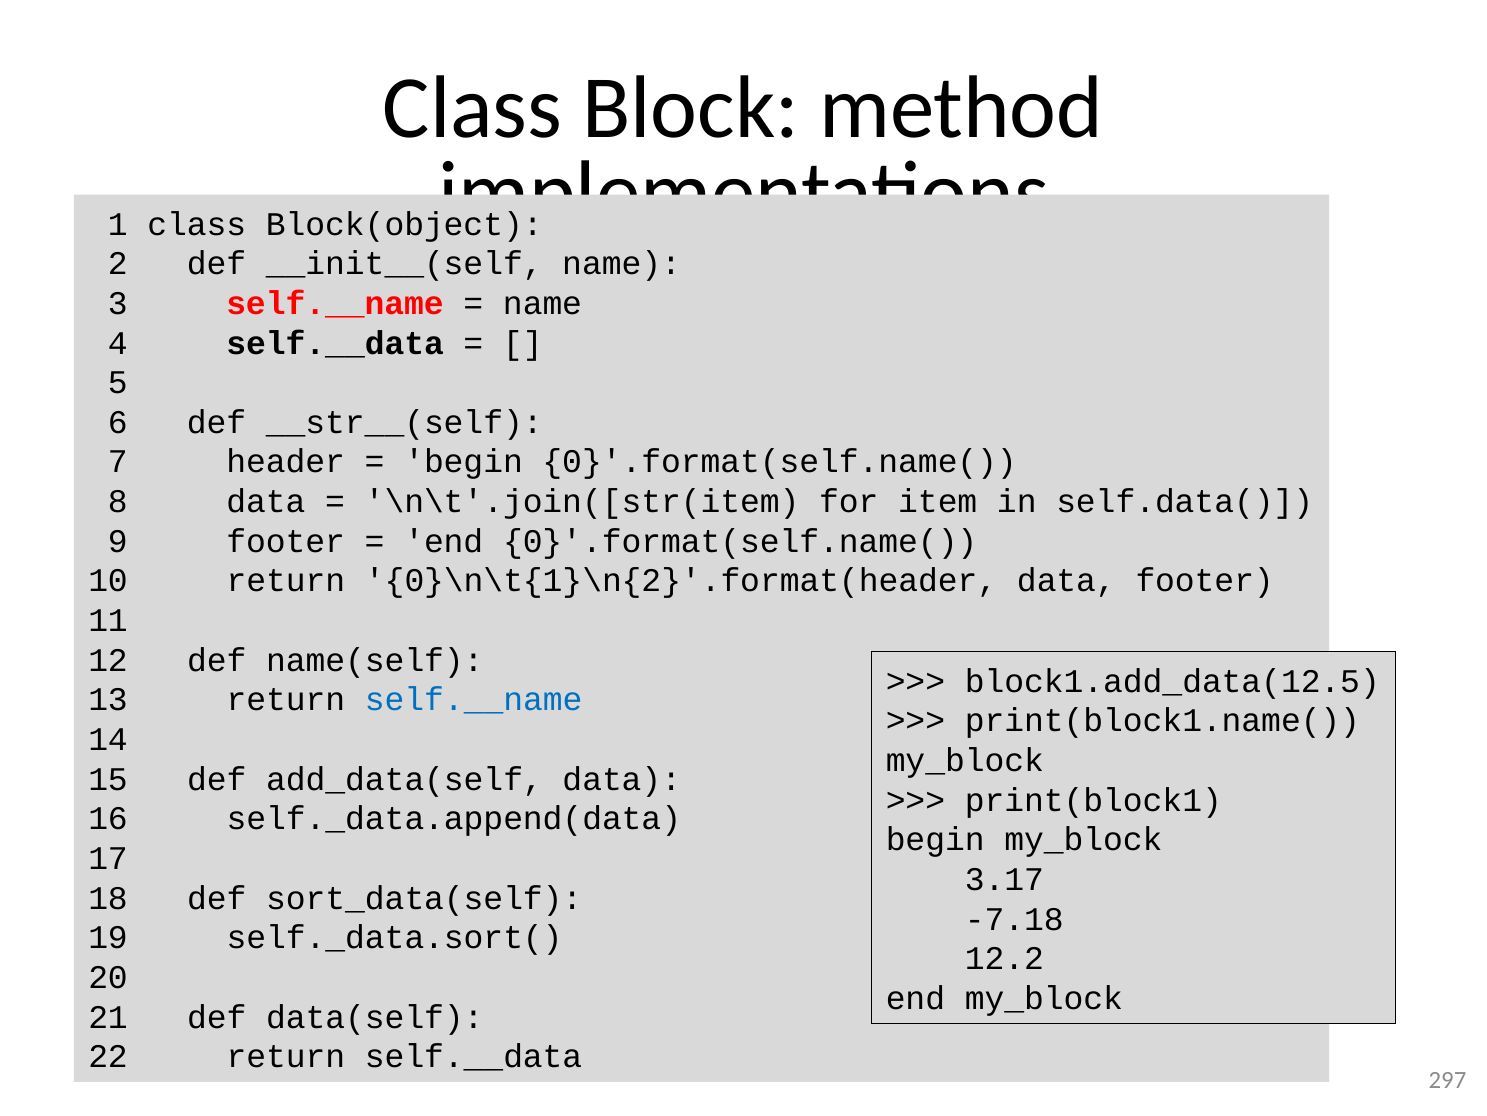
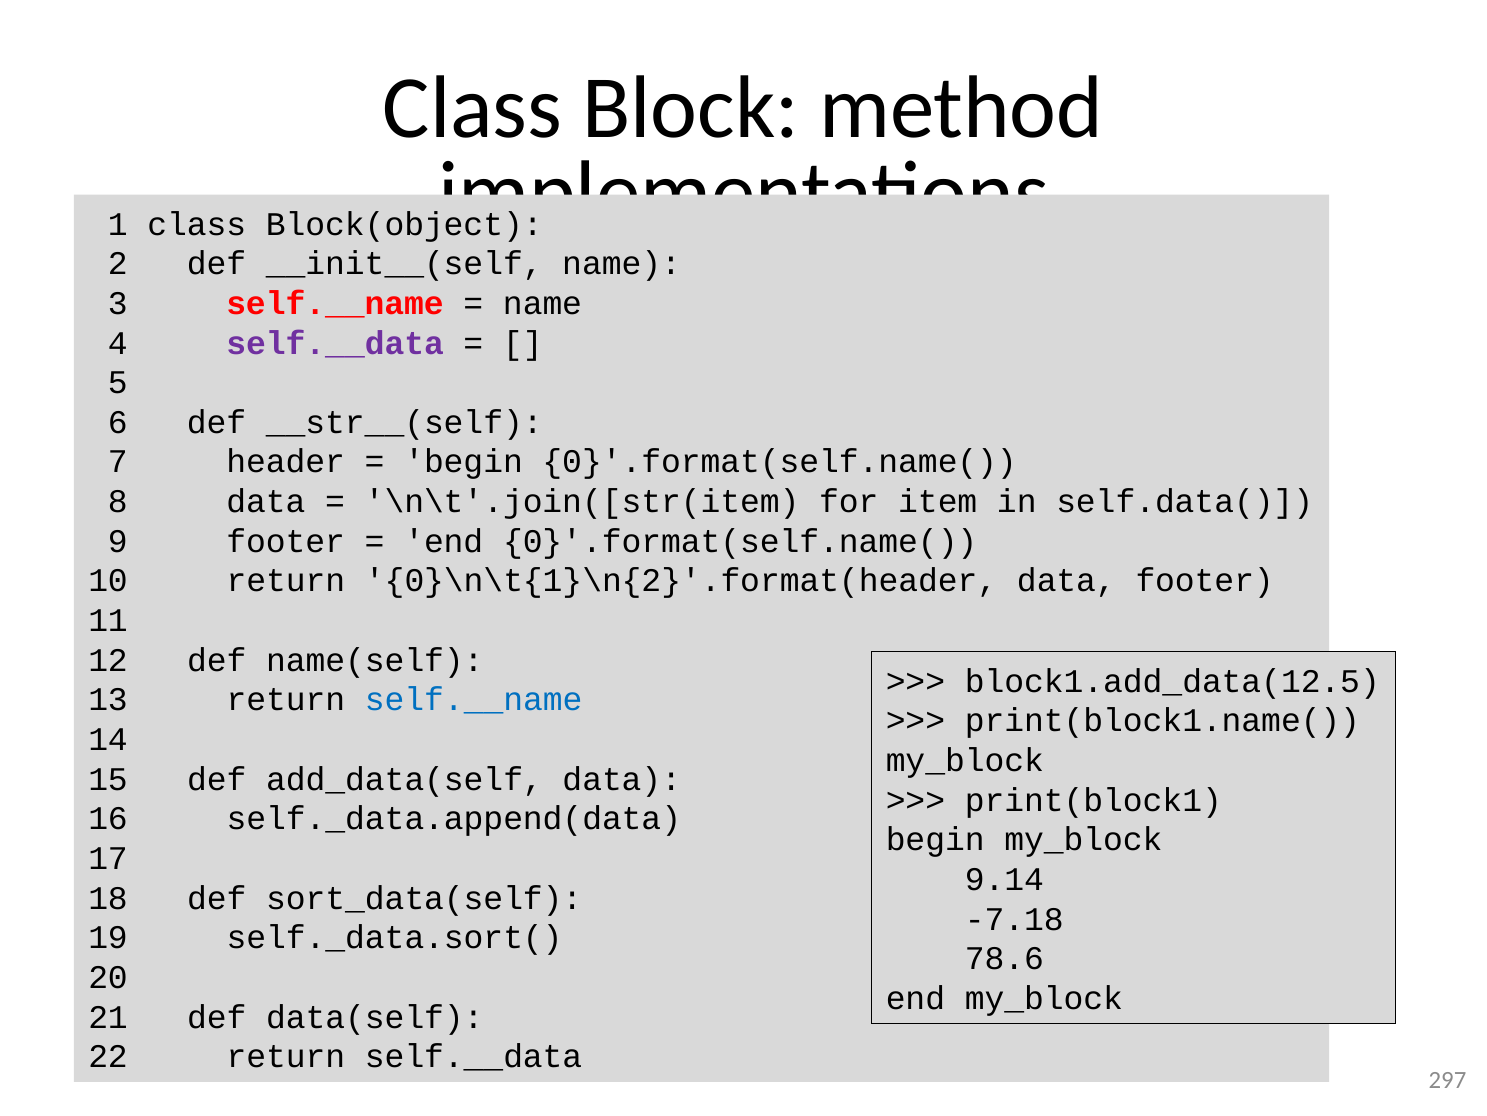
self.__data at (335, 343) colour: black -> purple
3.17: 3.17 -> 9.14
12.2: 12.2 -> 78.6
